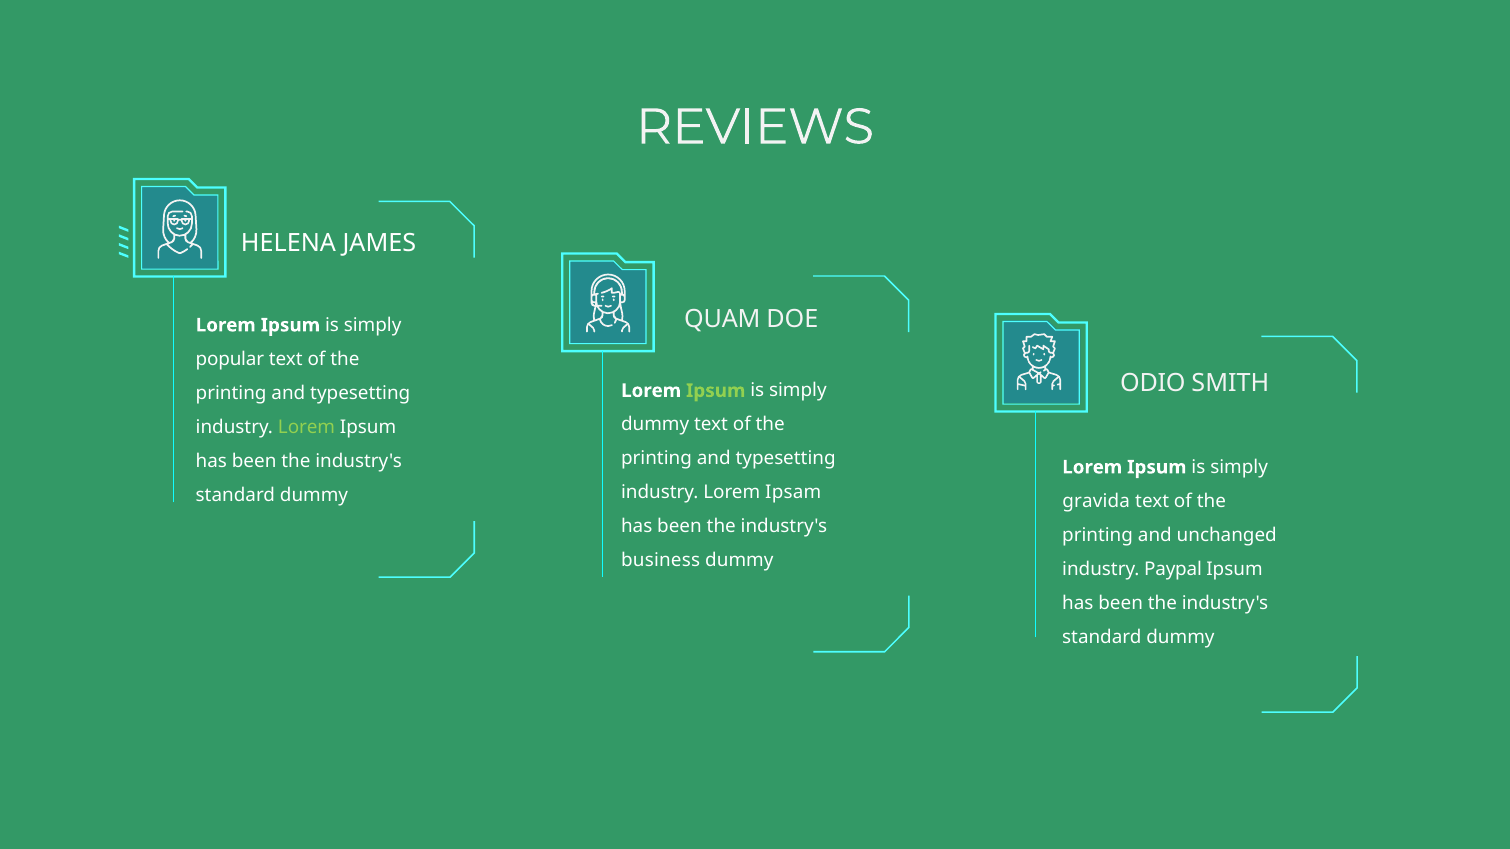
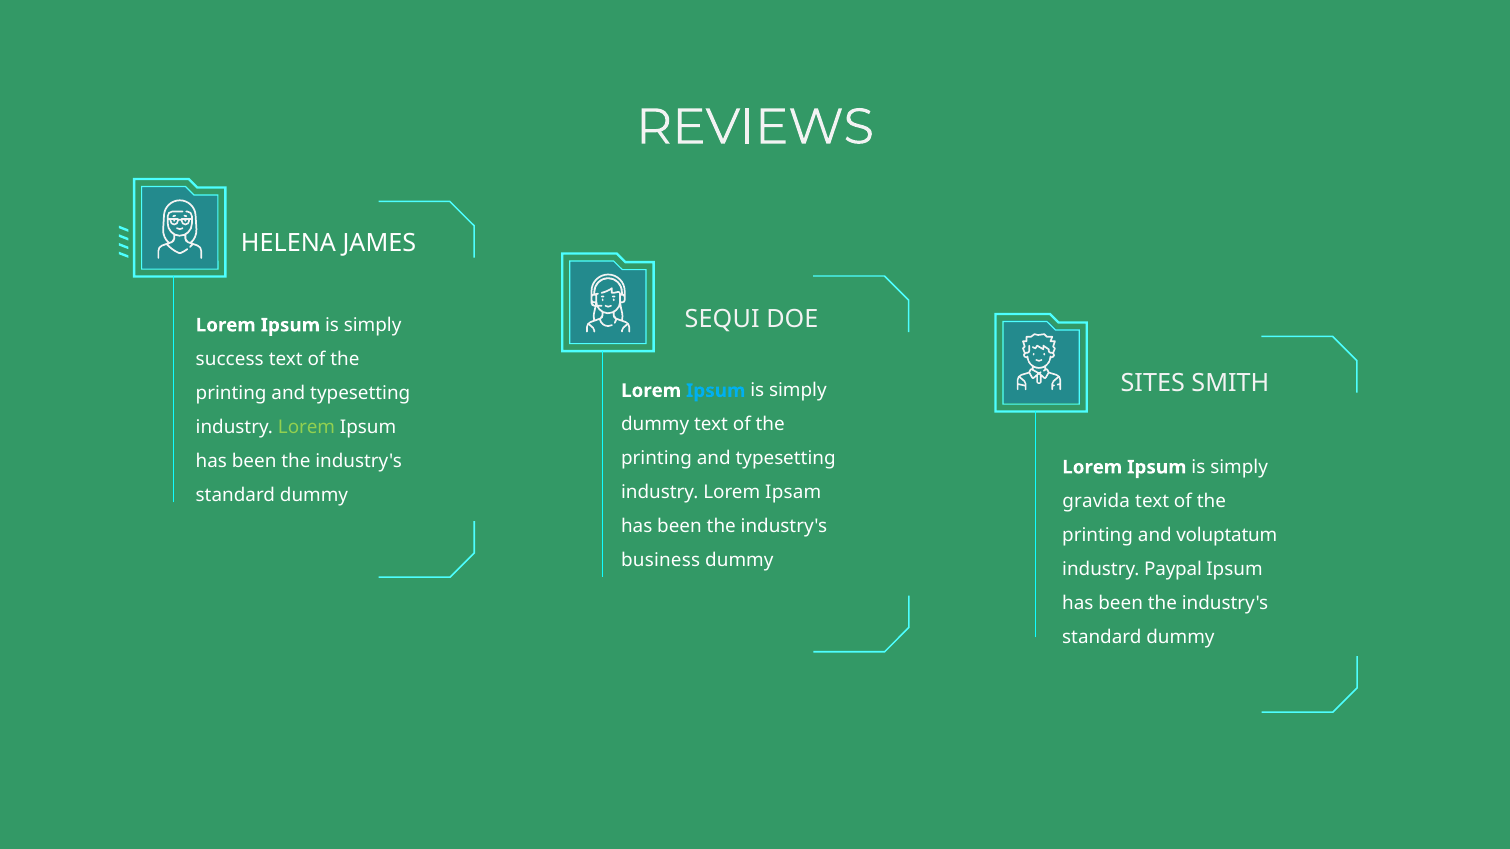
QUAM: QUAM -> SEQUI
popular: popular -> success
ODIO: ODIO -> SITES
Ipsum at (716, 391) colour: light green -> light blue
unchanged: unchanged -> voluptatum
